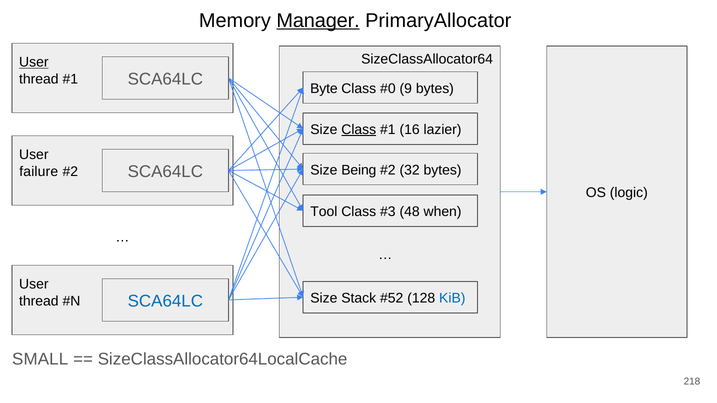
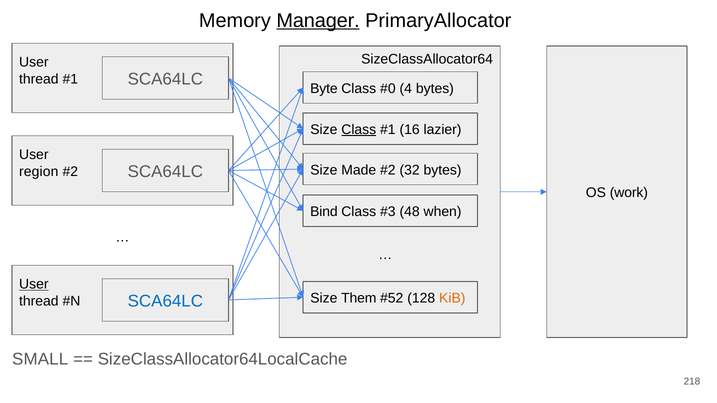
User at (34, 62) underline: present -> none
9: 9 -> 4
Being: Being -> Made
failure: failure -> region
logic: logic -> work
Tool: Tool -> Bind
User at (34, 284) underline: none -> present
Stack: Stack -> Them
KiB colour: blue -> orange
